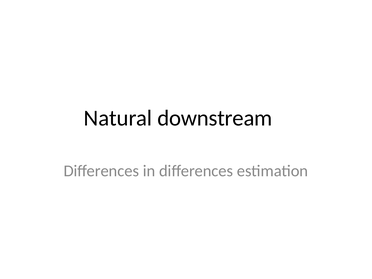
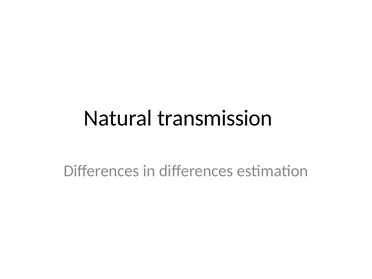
downstream: downstream -> transmission
